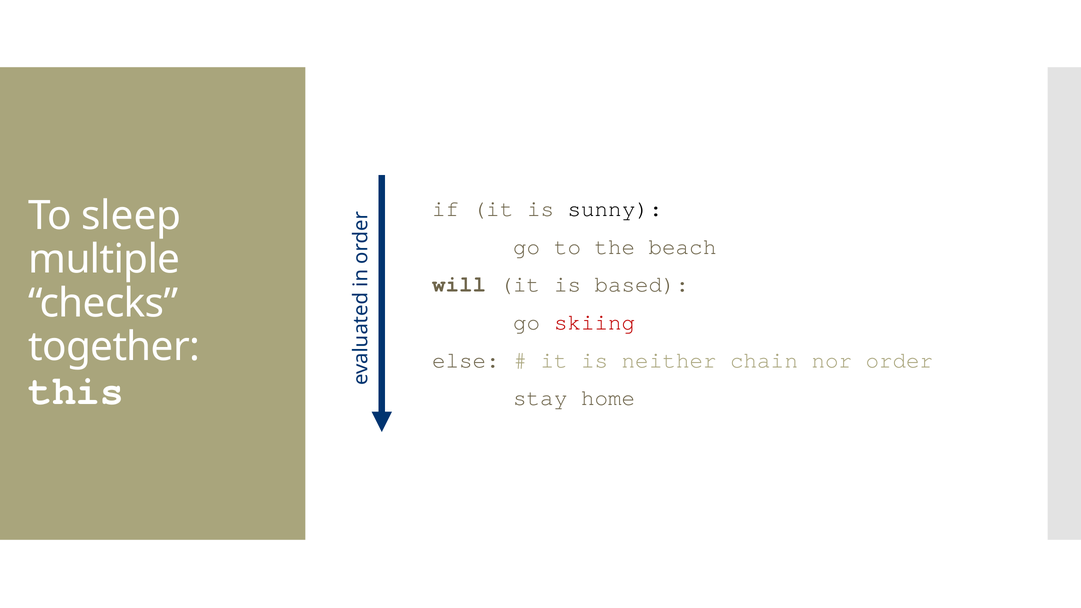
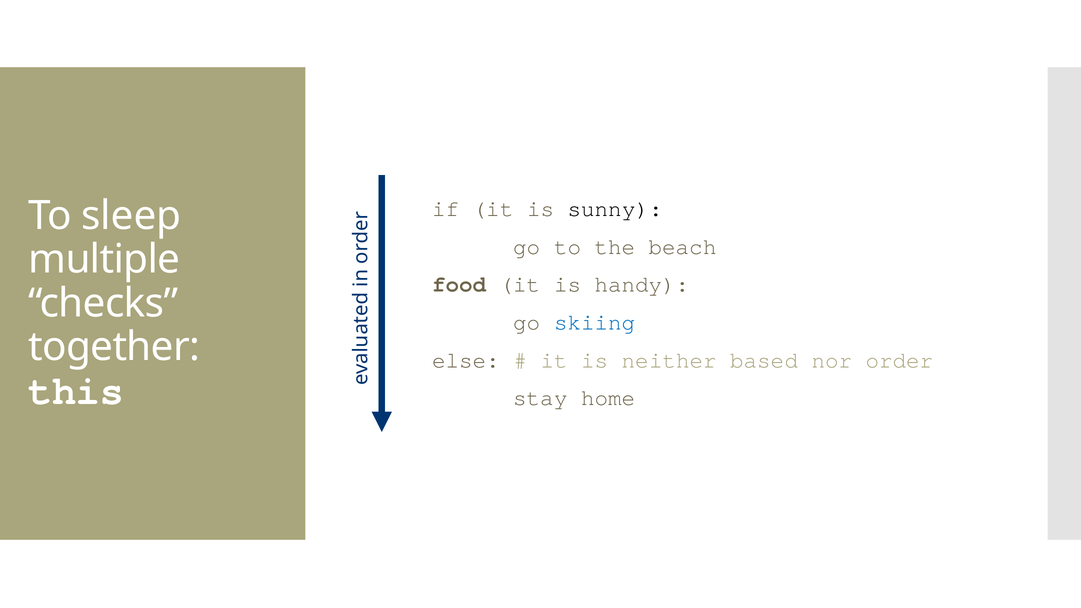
will: will -> food
based: based -> handy
skiing colour: red -> blue
chain: chain -> based
